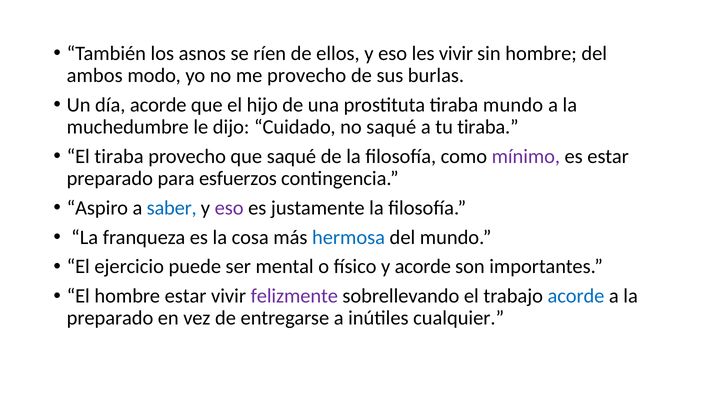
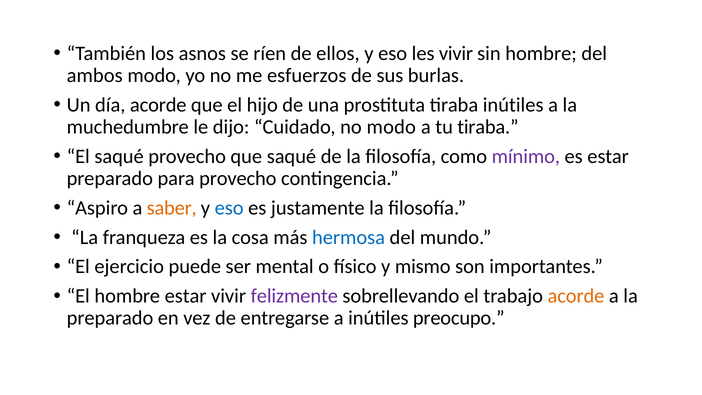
me provecho: provecho -> esfuerzos
tiraba mundo: mundo -> inútiles
no saqué: saqué -> modo
El tiraba: tiraba -> saqué
para esfuerzos: esfuerzos -> provecho
saber colour: blue -> orange
eso at (229, 208) colour: purple -> blue
y acorde: acorde -> mismo
acorde at (576, 296) colour: blue -> orange
cualquier: cualquier -> preocupo
